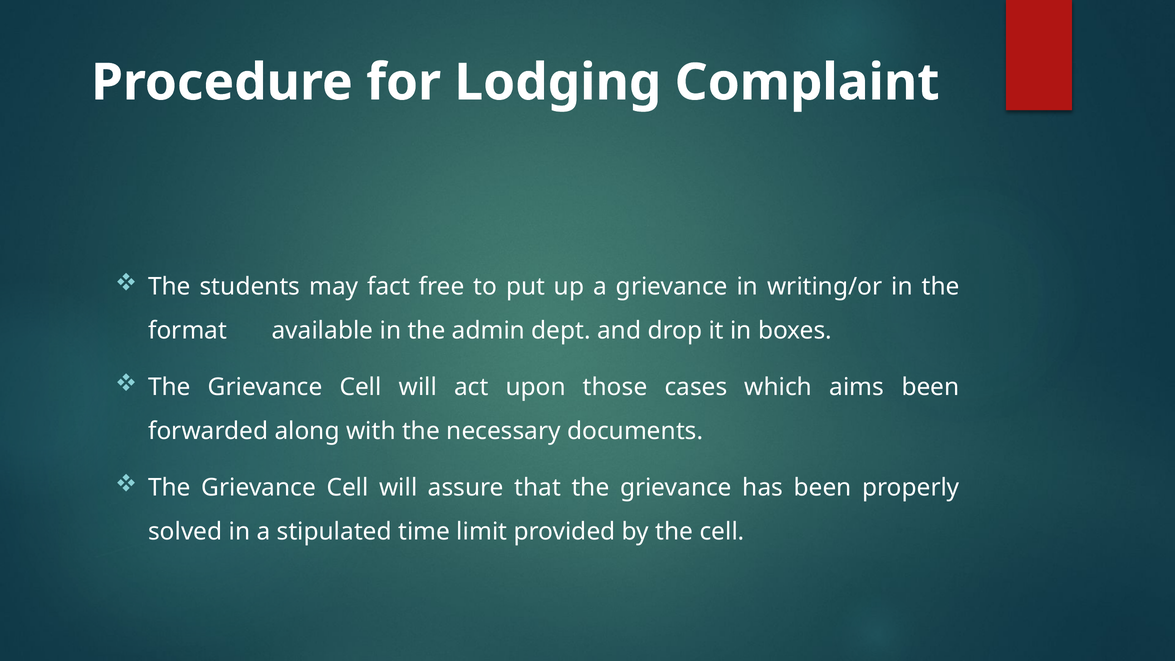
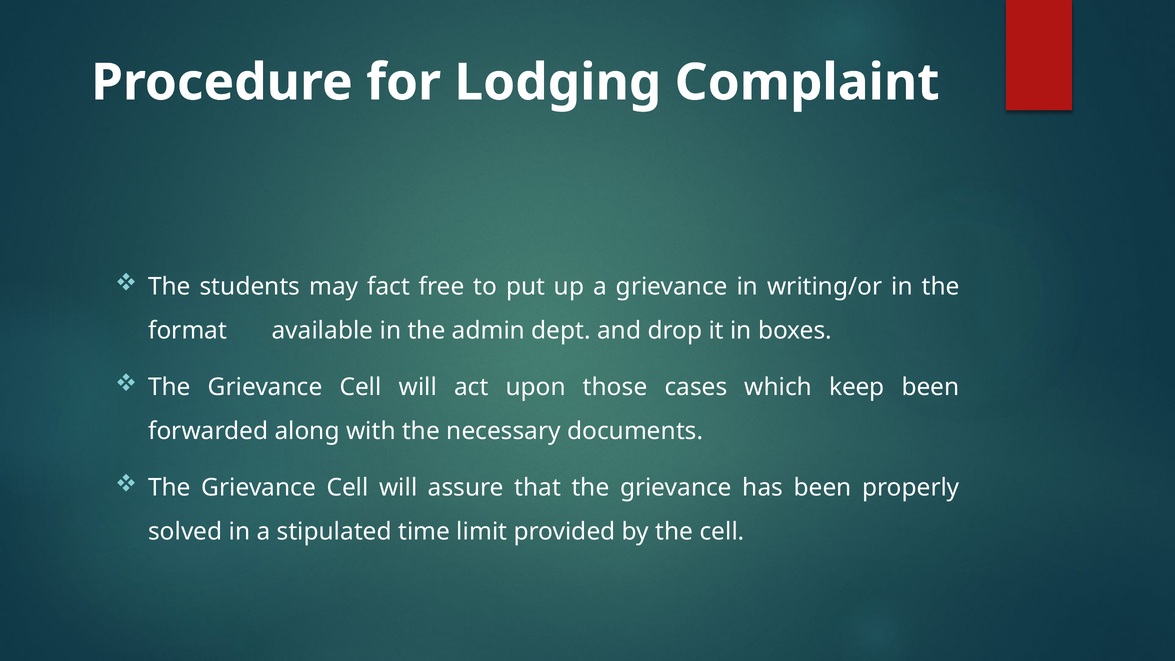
aims: aims -> keep
